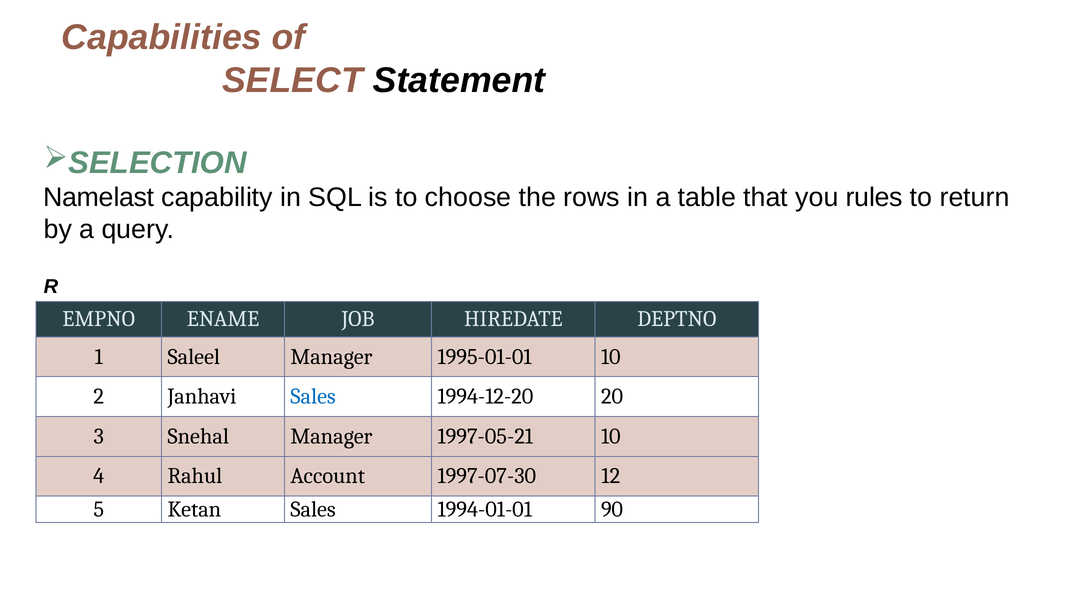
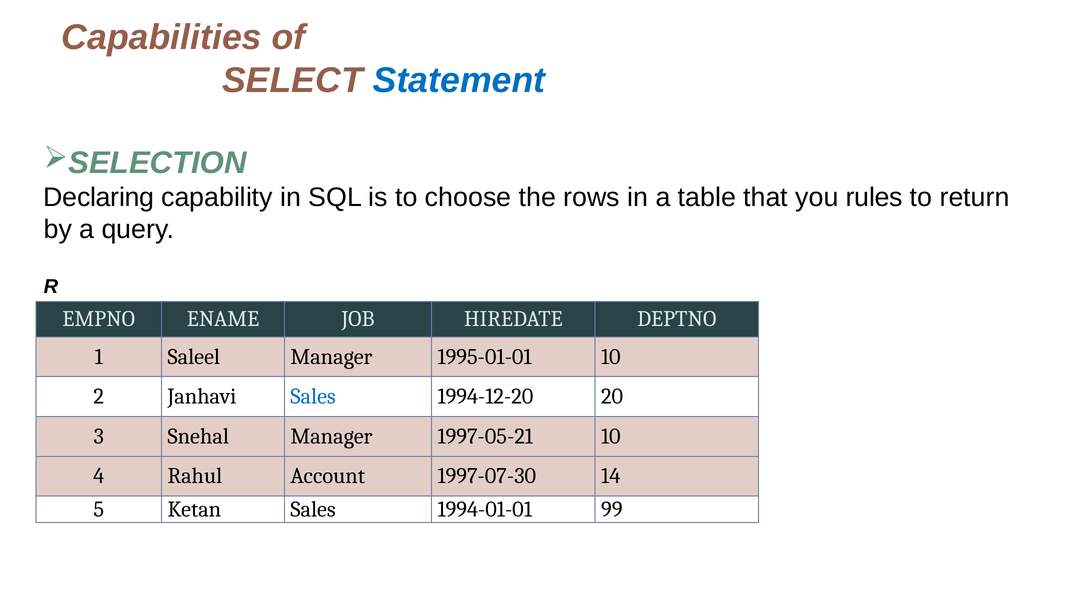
Statement colour: black -> blue
Namelast: Namelast -> Declaring
12: 12 -> 14
90: 90 -> 99
